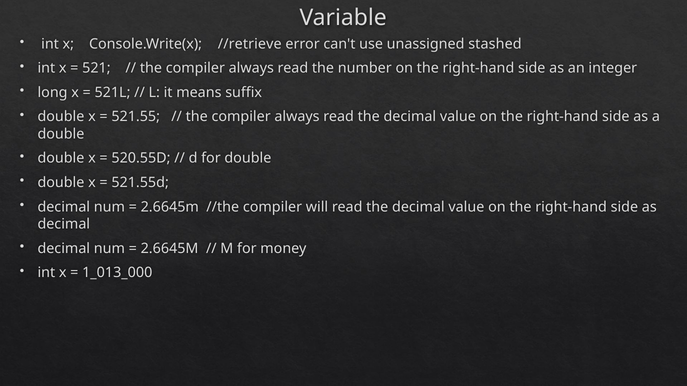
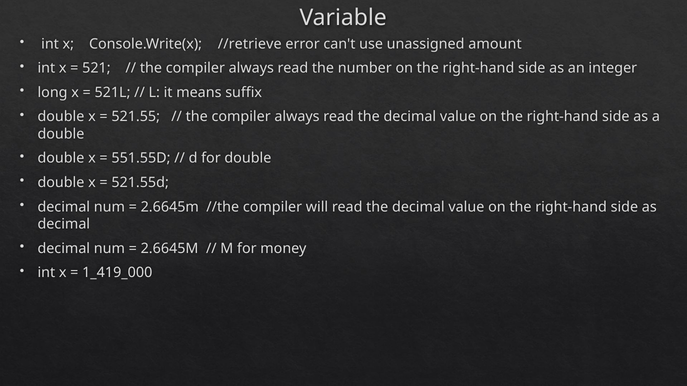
stashed: stashed -> amount
520.55D: 520.55D -> 551.55D
1_013_000: 1_013_000 -> 1_419_000
